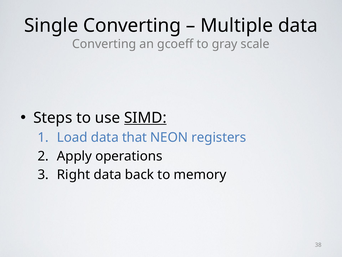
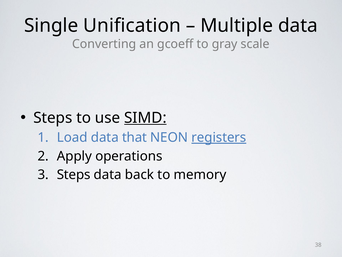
Single Converting: Converting -> Unification
registers underline: none -> present
Right at (74, 175): Right -> Steps
